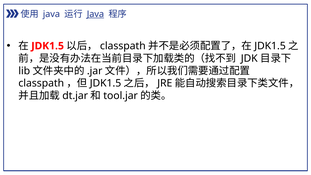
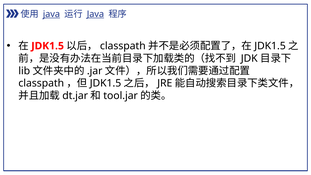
java at (51, 14) underline: none -> present
